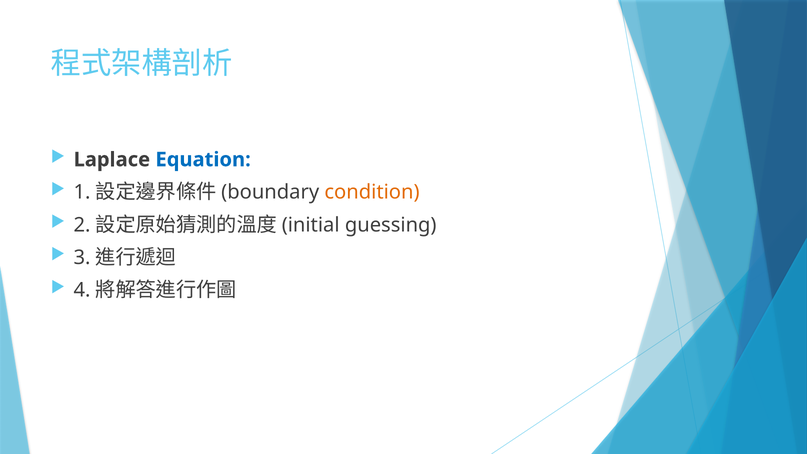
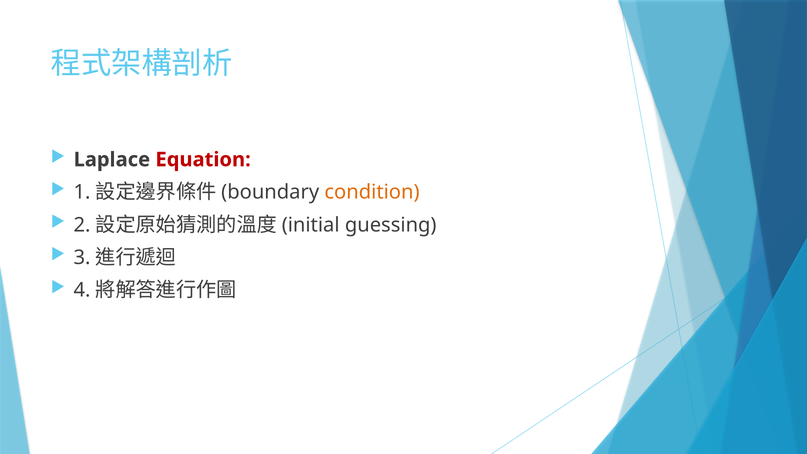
Equation colour: blue -> red
